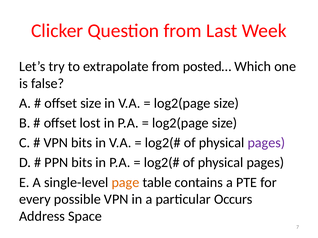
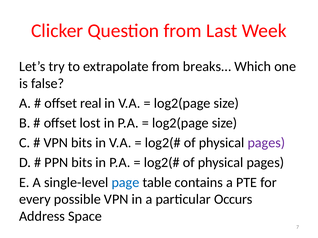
posted…: posted… -> breaks…
offset size: size -> real
page colour: orange -> blue
